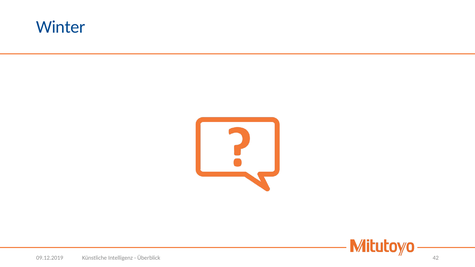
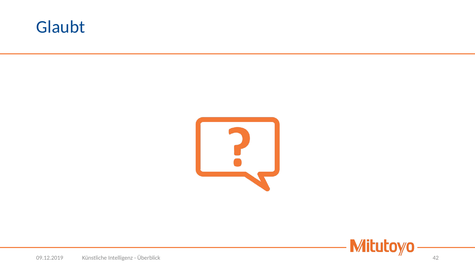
Winter: Winter -> Glaubt
